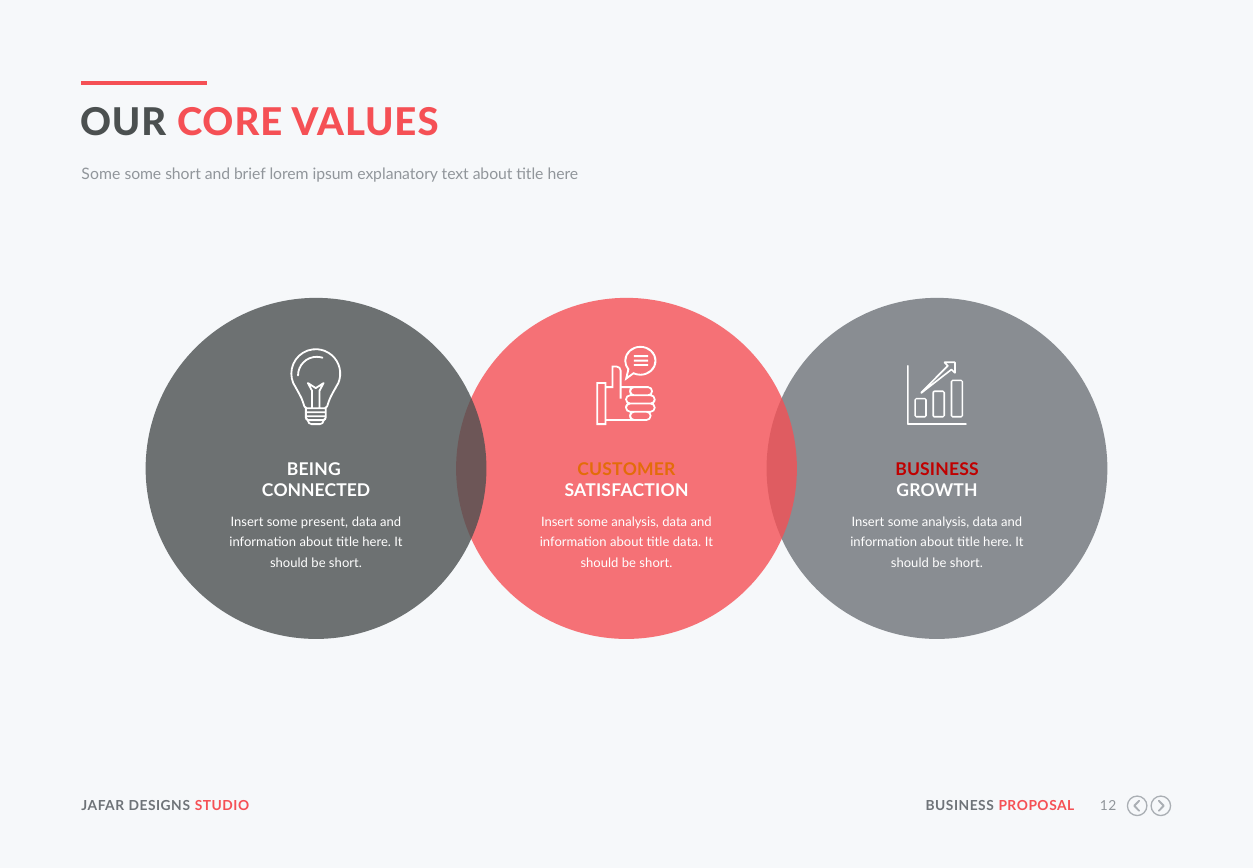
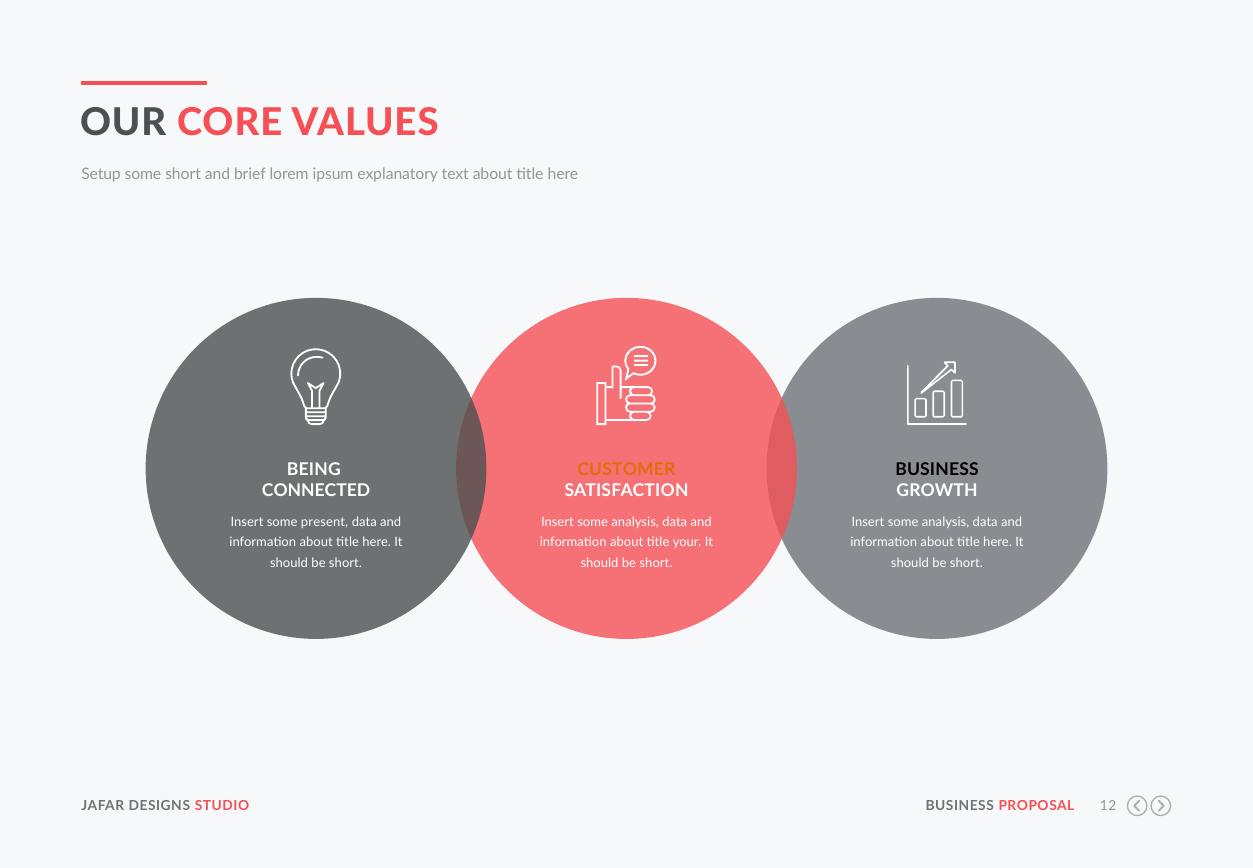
Some at (101, 174): Some -> Setup
BUSINESS at (937, 469) colour: red -> black
title data: data -> your
